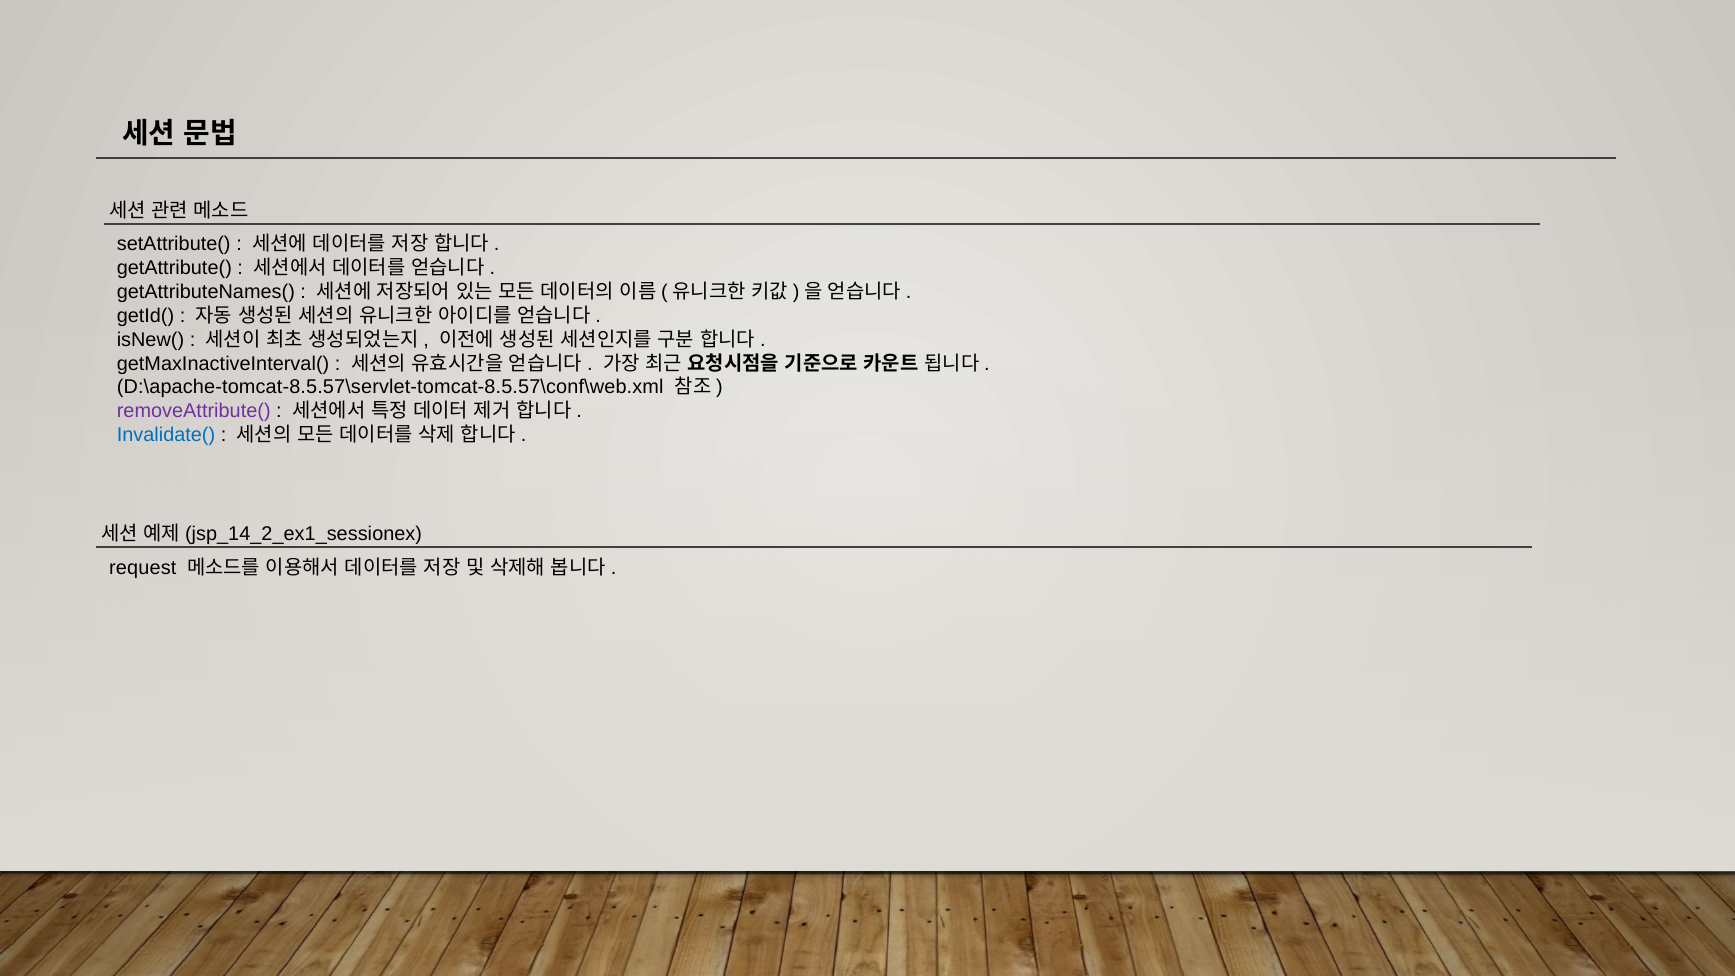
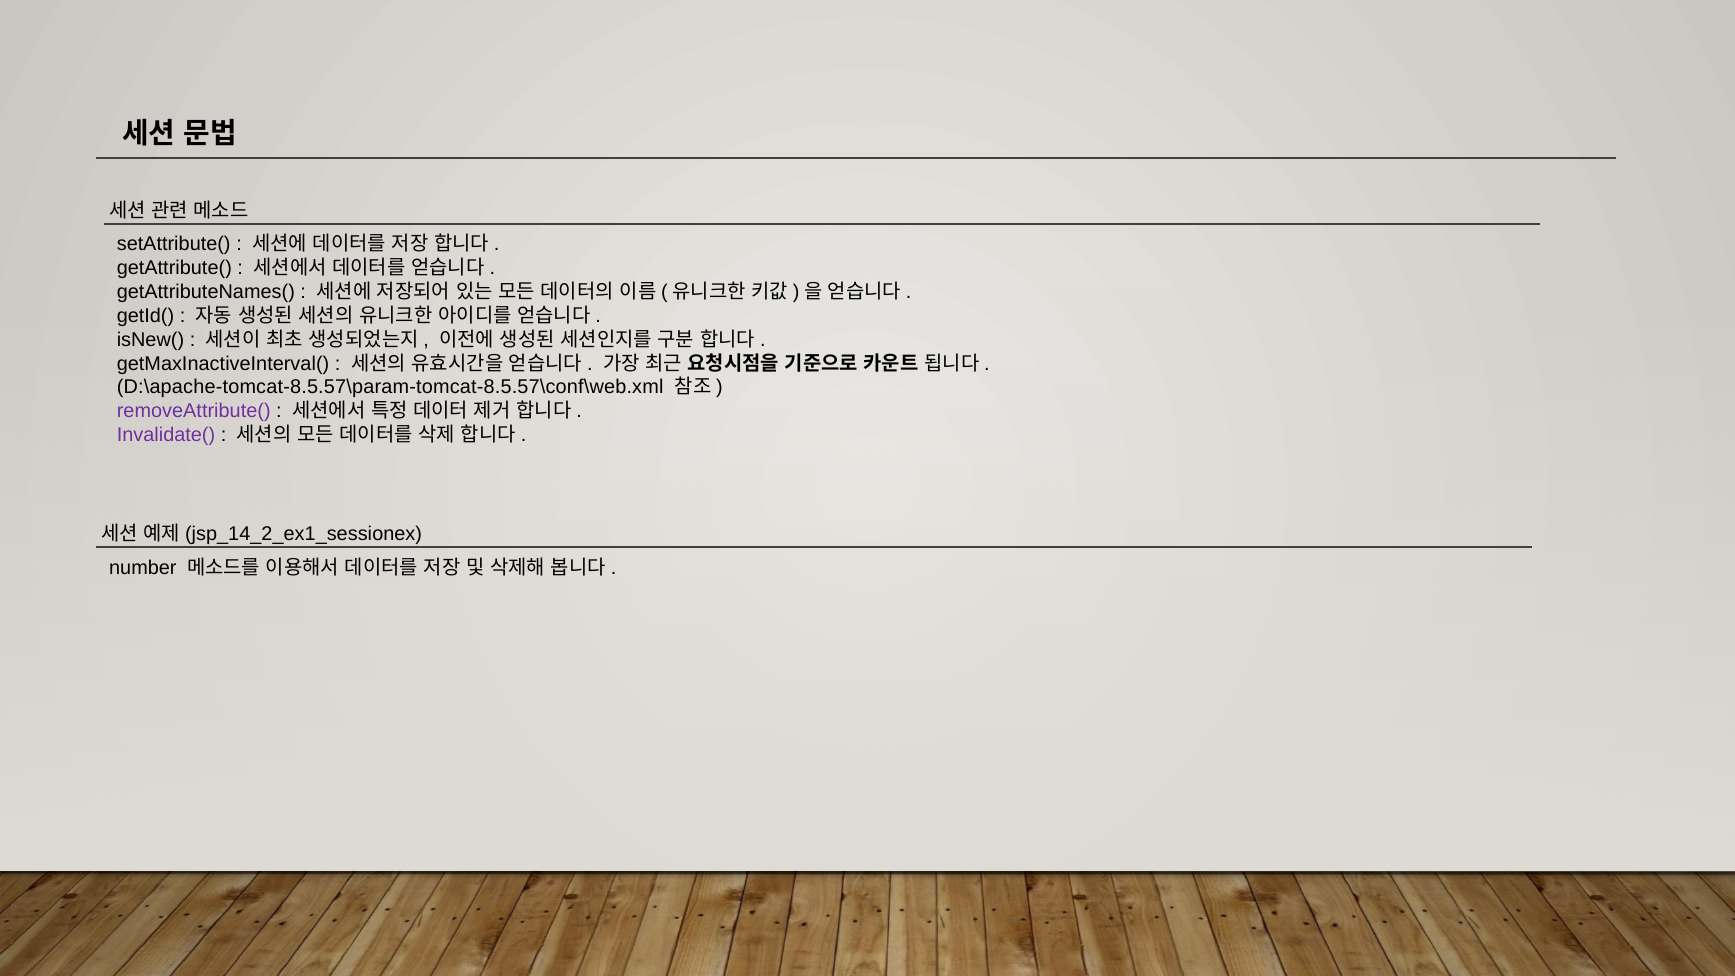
D:\apache-tomcat-8.5.57\servlet-tomcat-8.5.57\conf\web.xml: D:\apache-tomcat-8.5.57\servlet-tomcat-8.5.57\conf\web.xml -> D:\apache-tomcat-8.5.57\param-tomcat-8.5.57\conf\web.xml
Invalidate( colour: blue -> purple
request: request -> number
